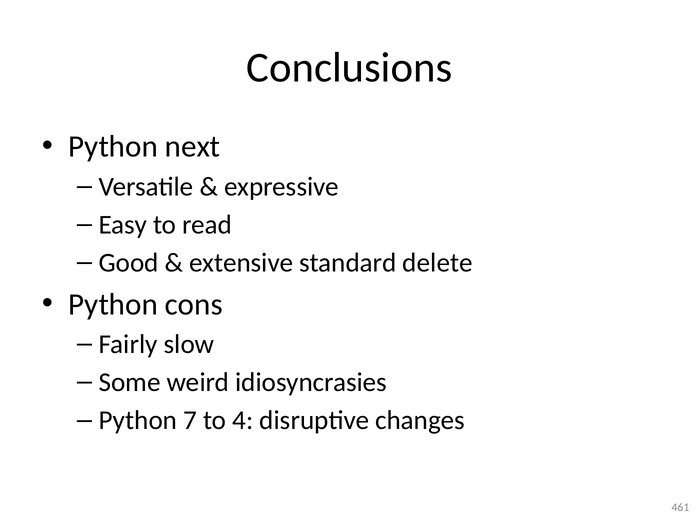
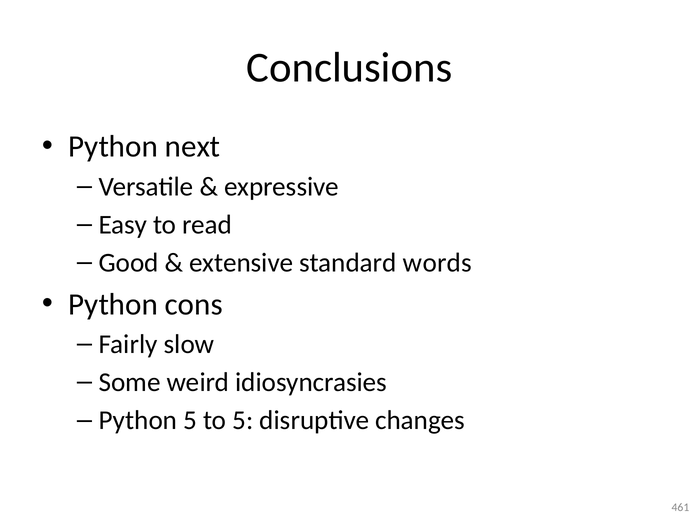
delete: delete -> words
Python 7: 7 -> 5
to 4: 4 -> 5
